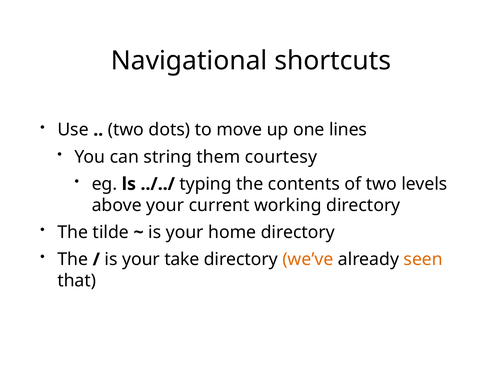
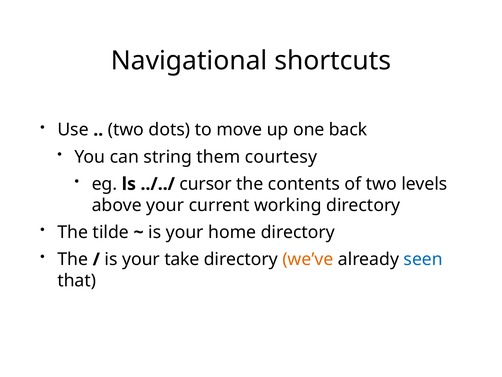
lines: lines -> back
typing: typing -> cursor
seen colour: orange -> blue
